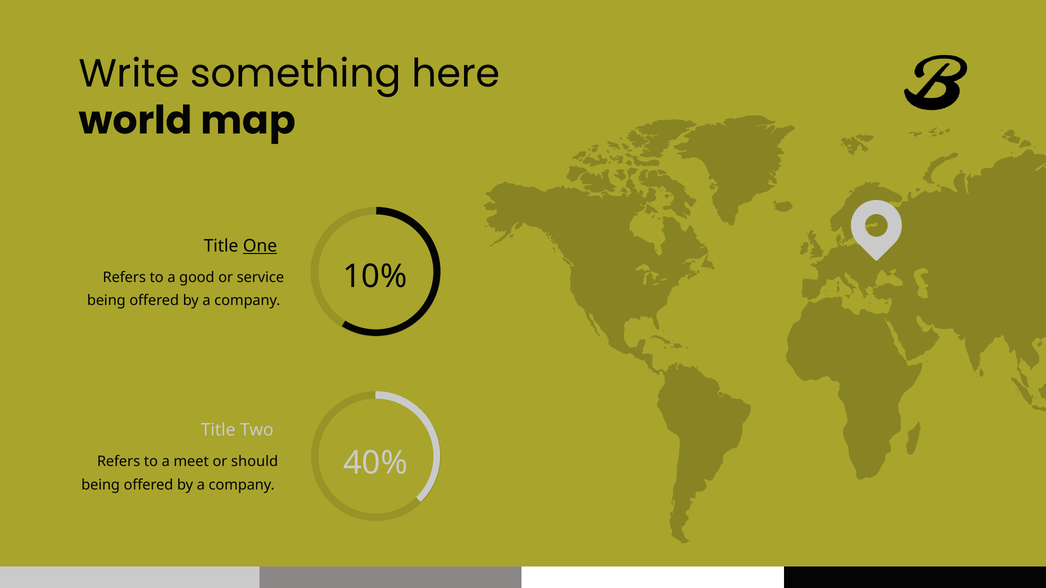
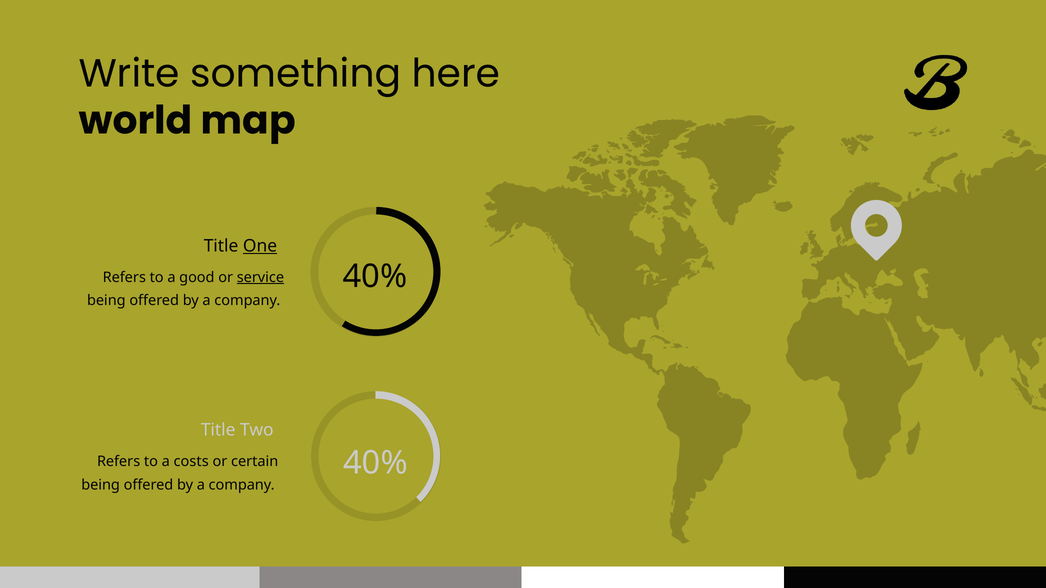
10% at (375, 277): 10% -> 40%
service underline: none -> present
meet: meet -> costs
should: should -> certain
